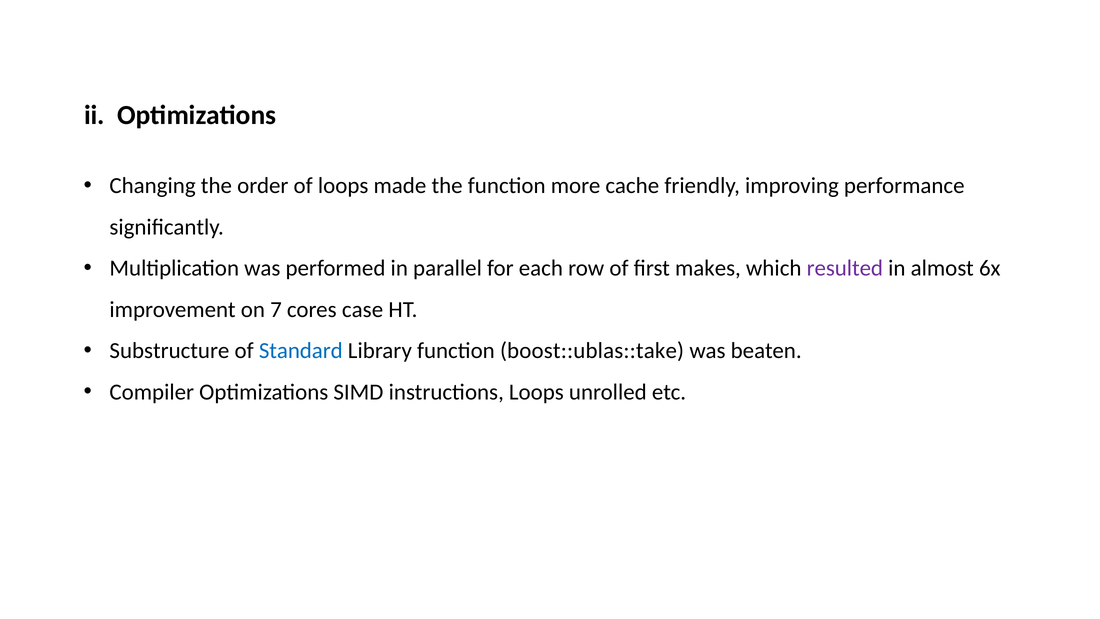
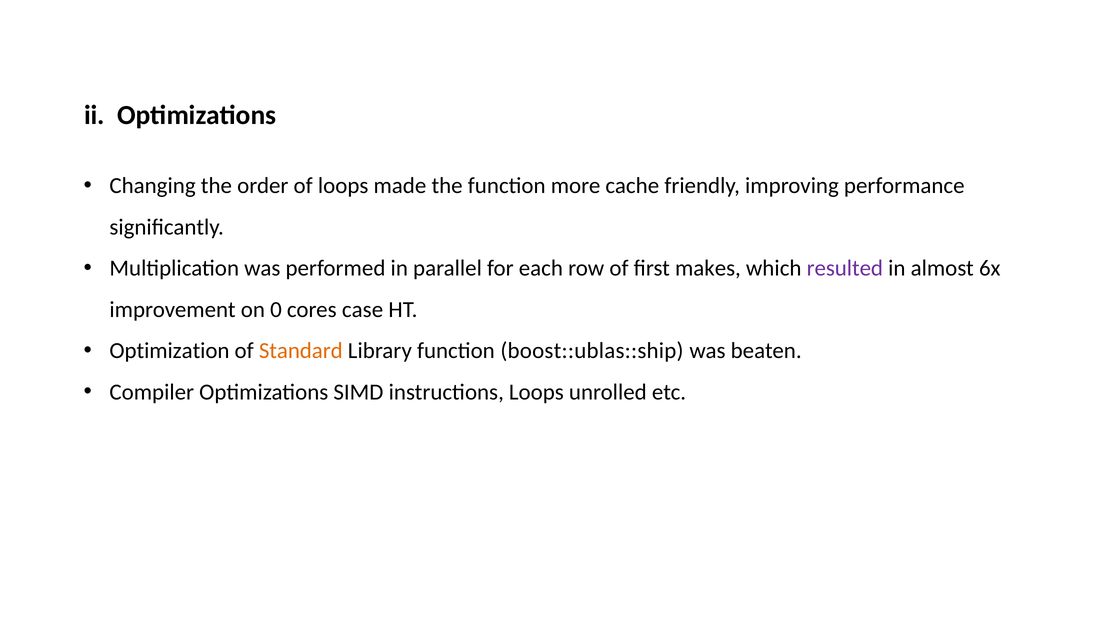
7: 7 -> 0
Substructure: Substructure -> Optimization
Standard colour: blue -> orange
boost::ublas::take: boost::ublas::take -> boost::ublas::ship
